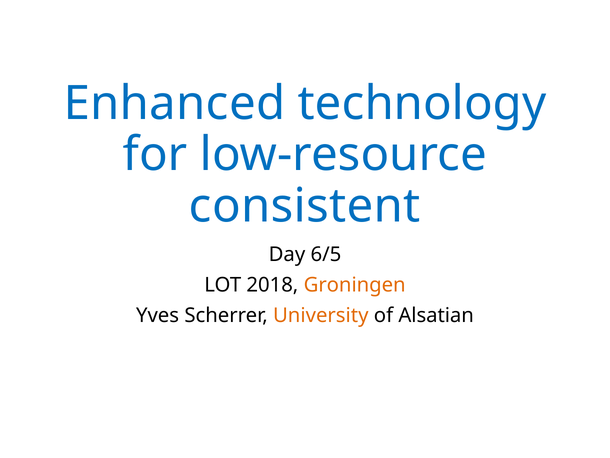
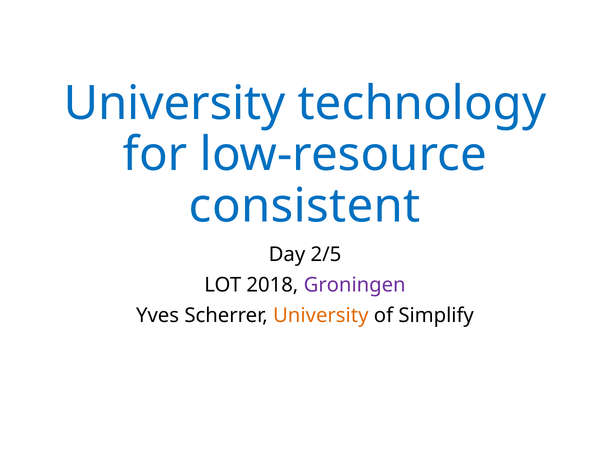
Enhanced at (174, 103): Enhanced -> University
6/5: 6/5 -> 2/5
Groningen colour: orange -> purple
Alsatian: Alsatian -> Simplify
